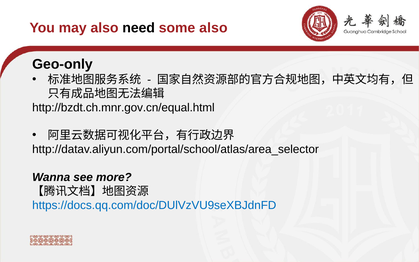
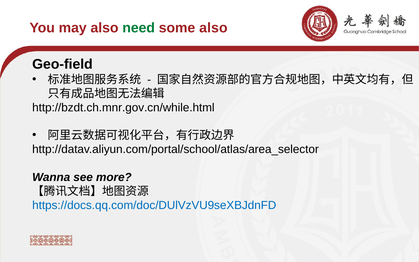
need colour: black -> green
Geo-only: Geo-only -> Geo-field
http://bzdt.ch.mnr.gov.cn/equal.html: http://bzdt.ch.mnr.gov.cn/equal.html -> http://bzdt.ch.mnr.gov.cn/while.html
